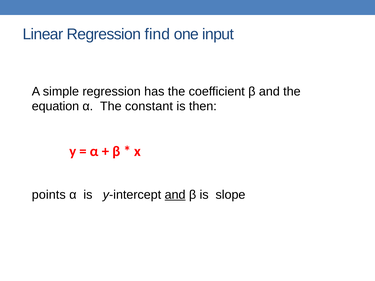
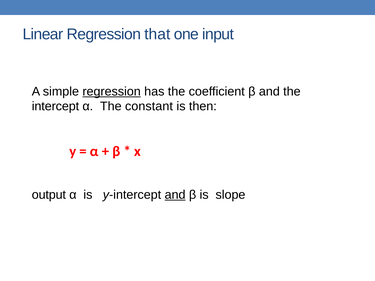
find: find -> that
regression at (112, 91) underline: none -> present
equation: equation -> intercept
points: points -> output
